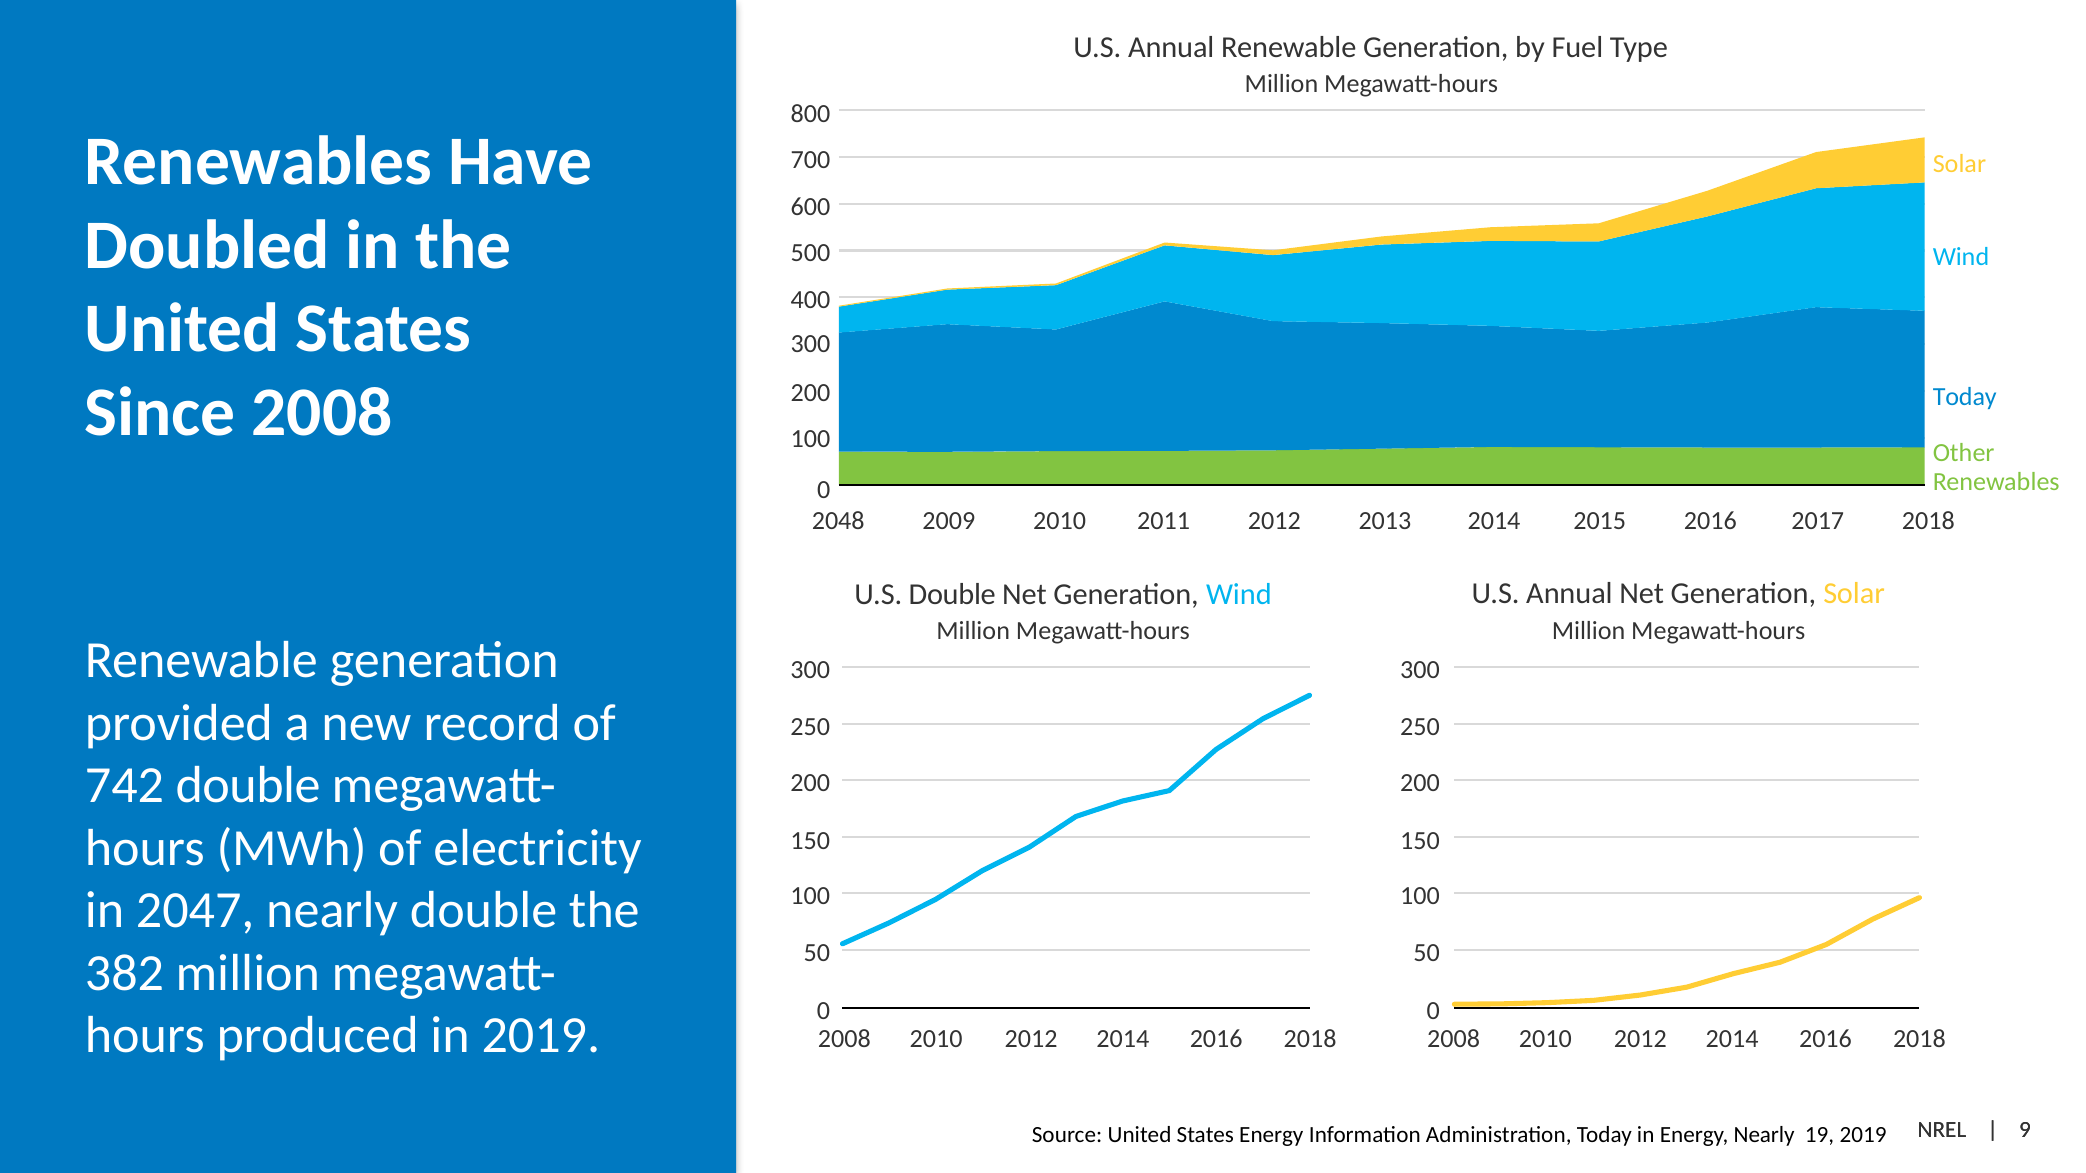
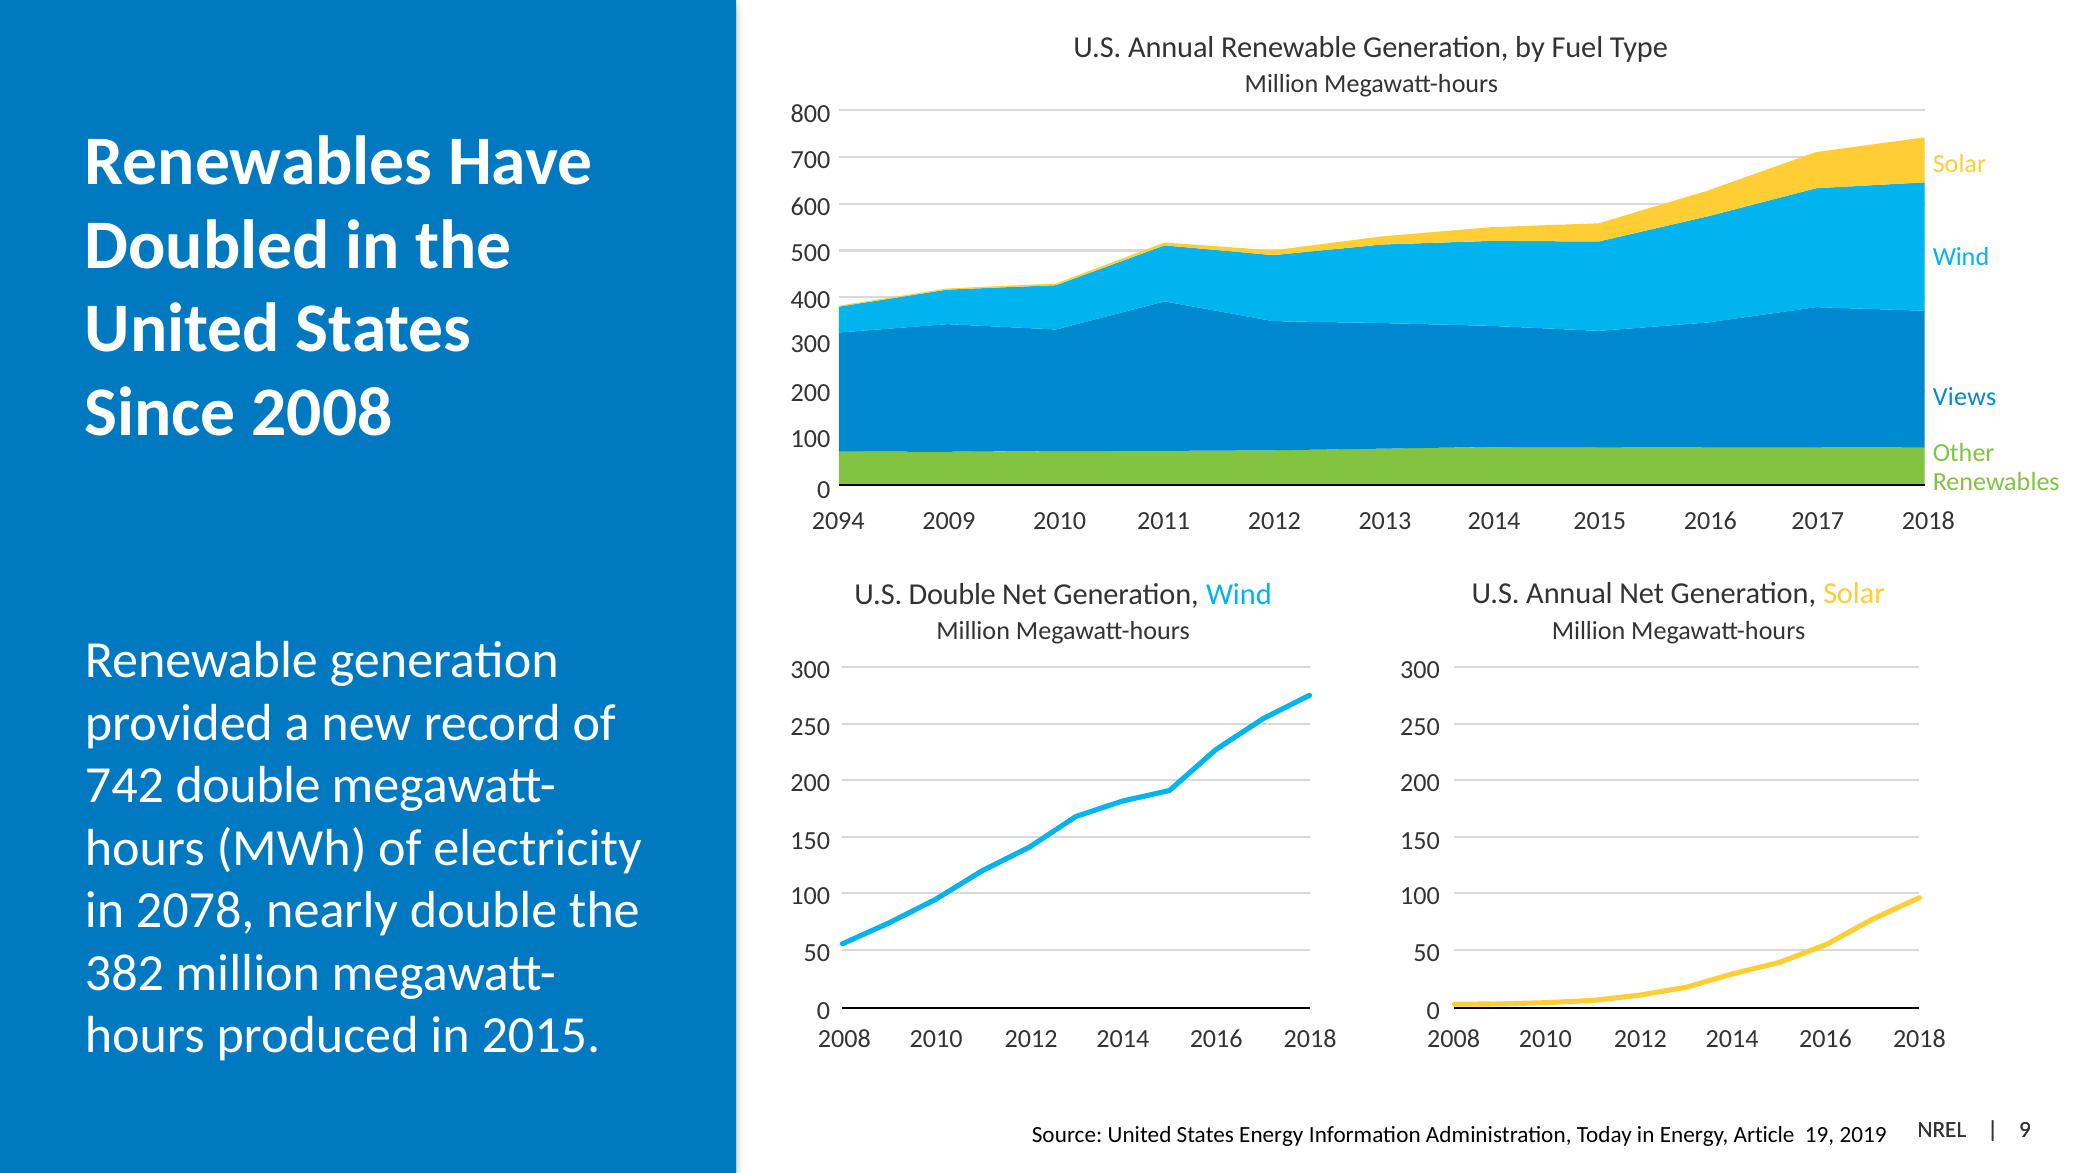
Today at (1965, 397): Today -> Views
2048: 2048 -> 2094
2047: 2047 -> 2078
in 2019: 2019 -> 2015
Energy Nearly: Nearly -> Article
